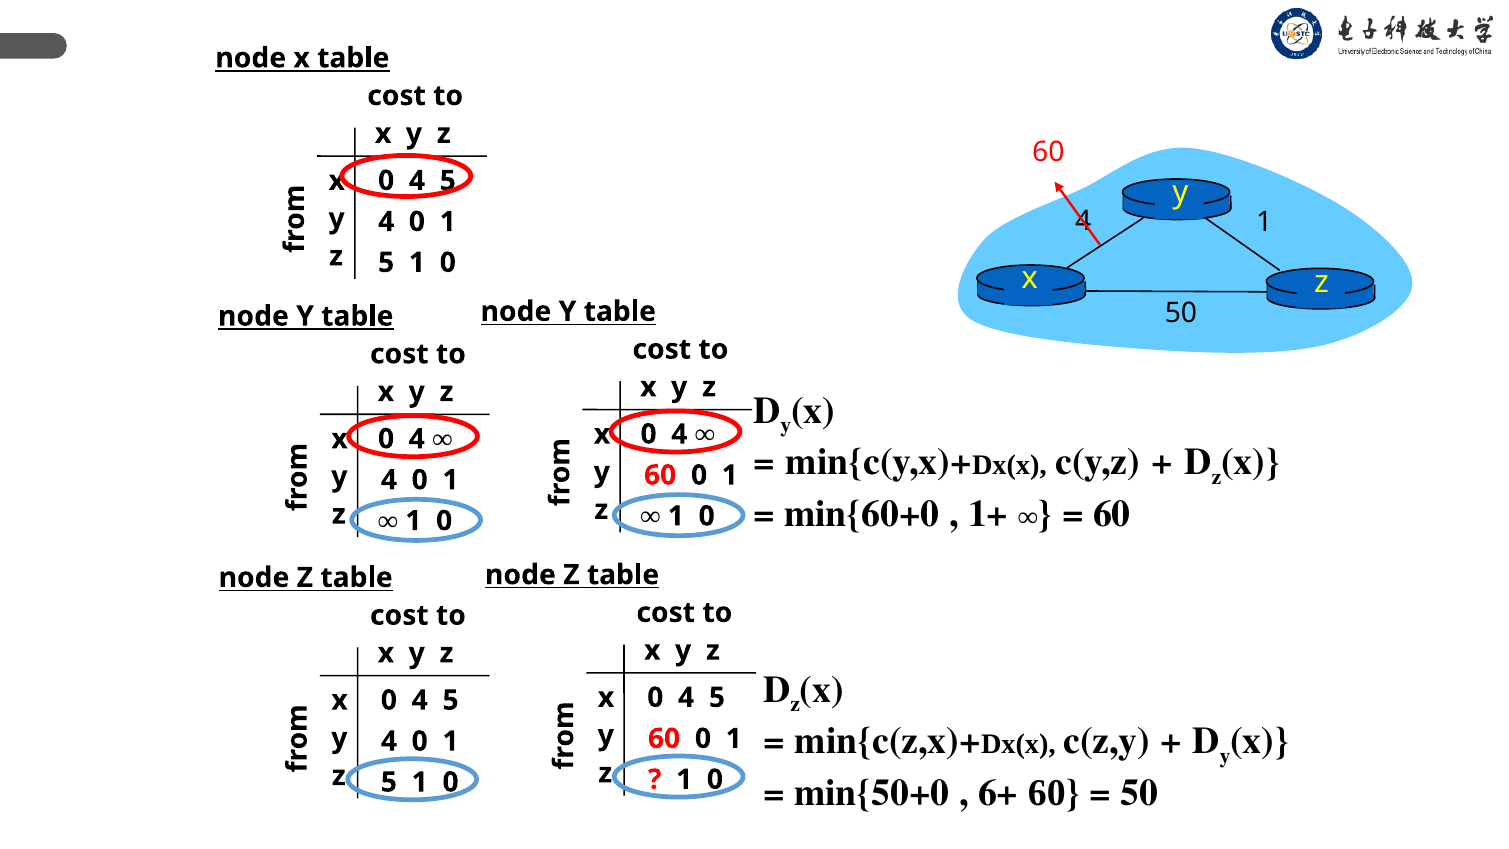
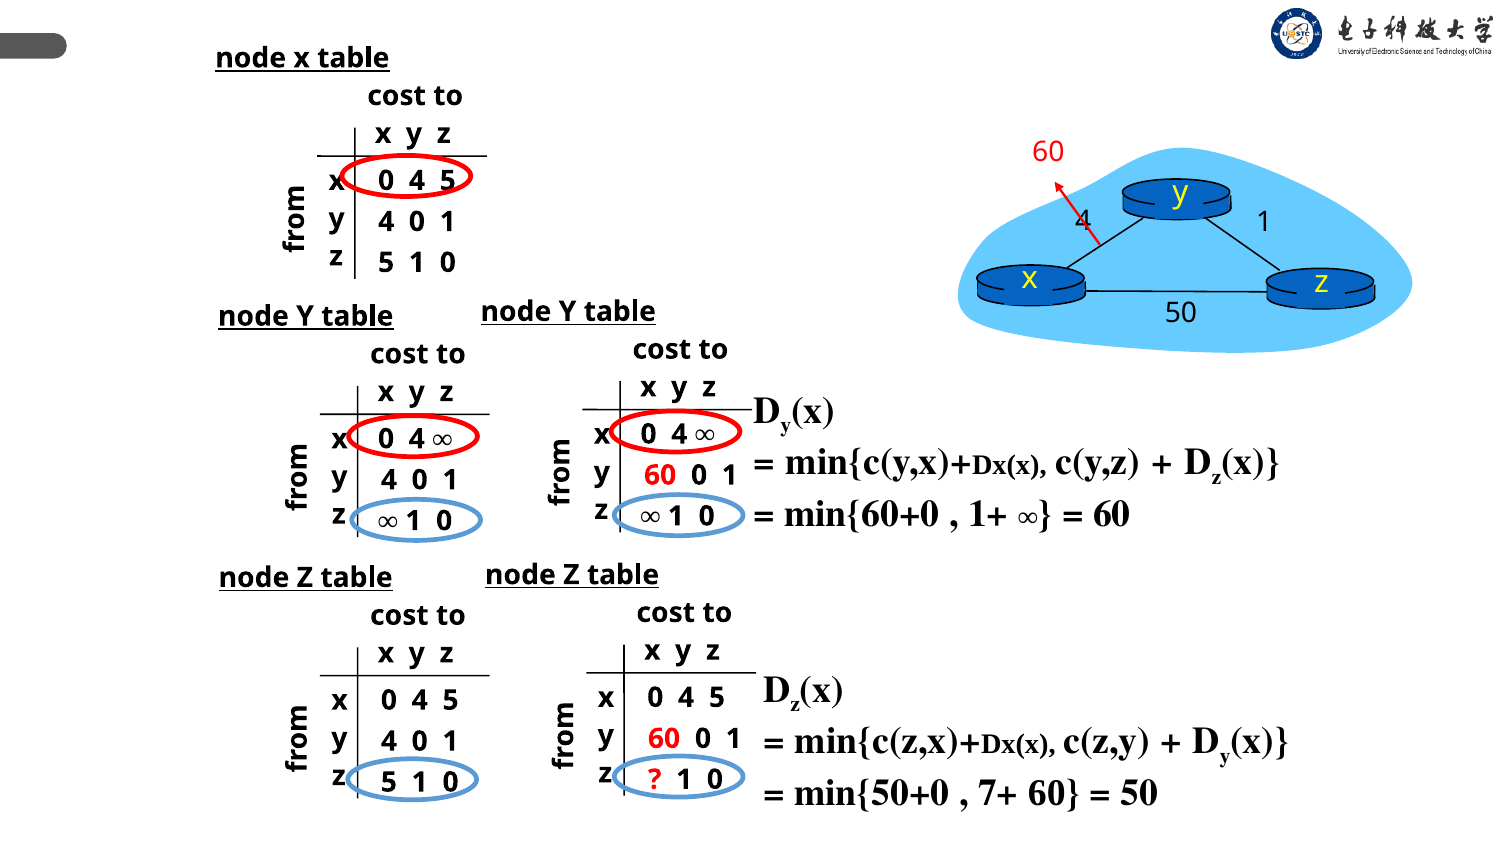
6+: 6+ -> 7+
